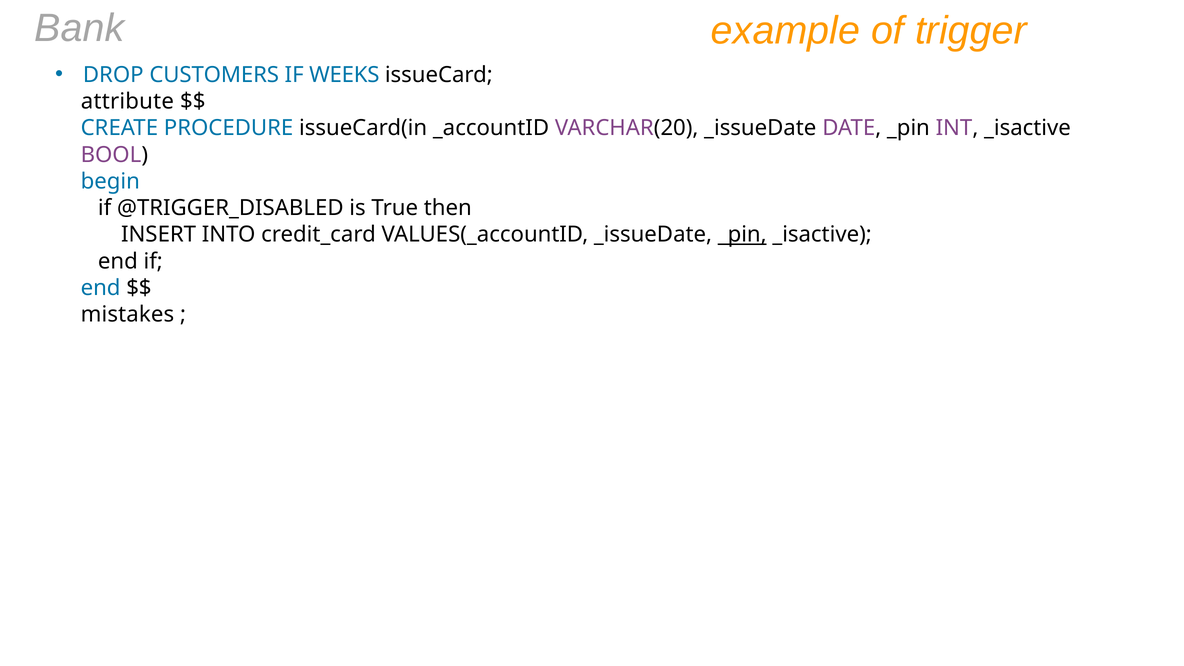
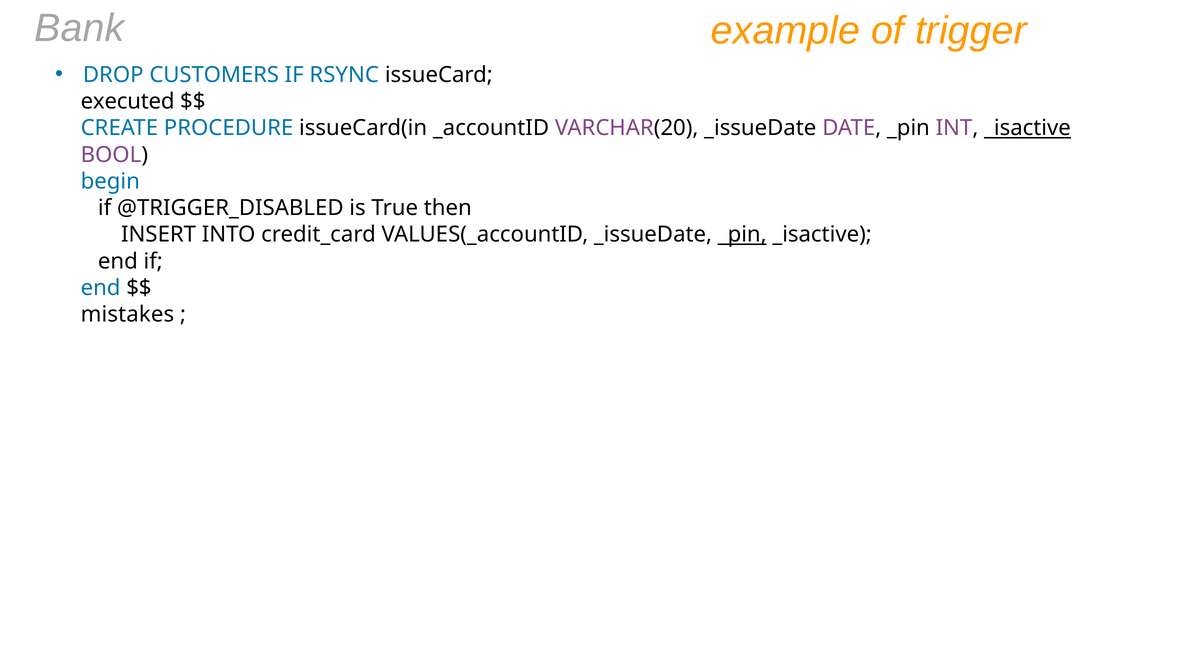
WEEKS: WEEKS -> RSYNC
attribute: attribute -> executed
_isactive at (1027, 128) underline: none -> present
